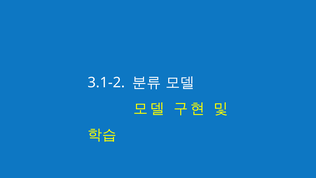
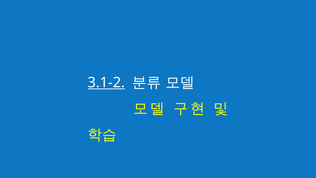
3.1-2 underline: none -> present
